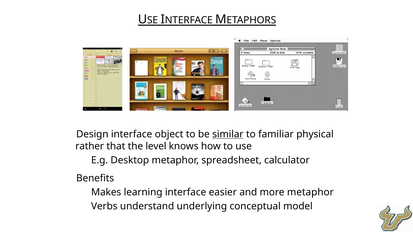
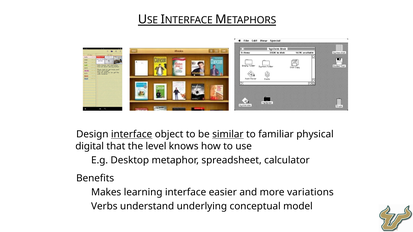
interface at (132, 134) underline: none -> present
rather: rather -> digital
more metaphor: metaphor -> variations
